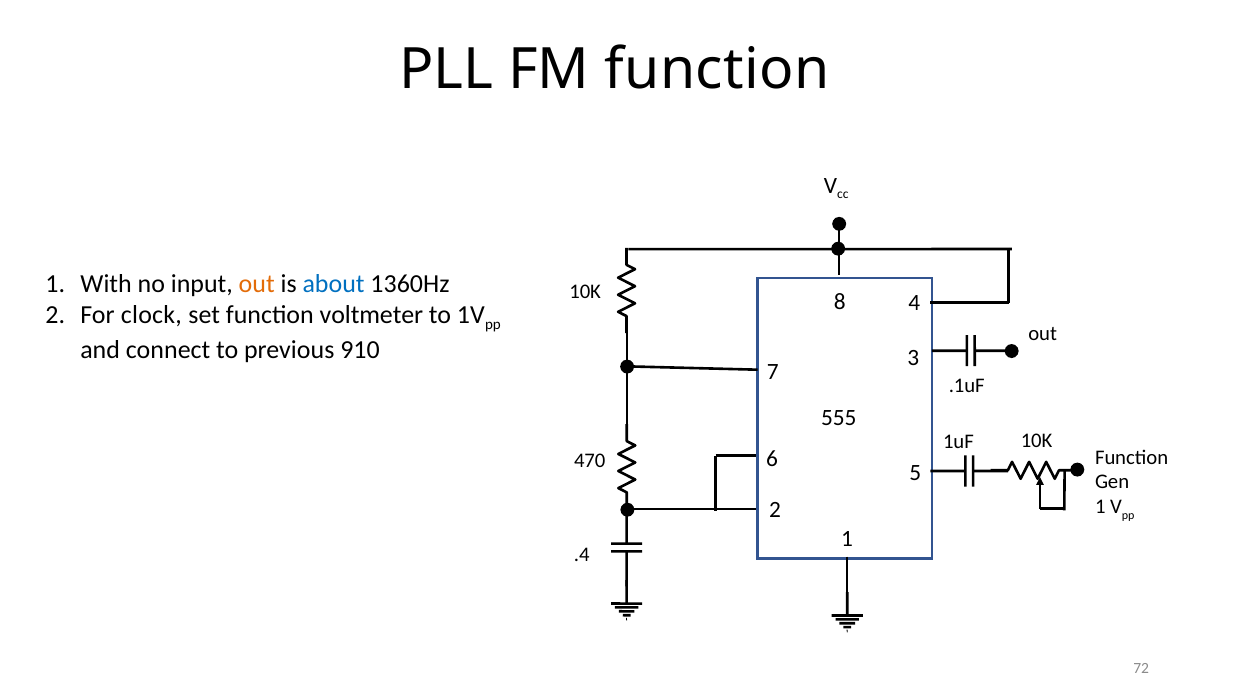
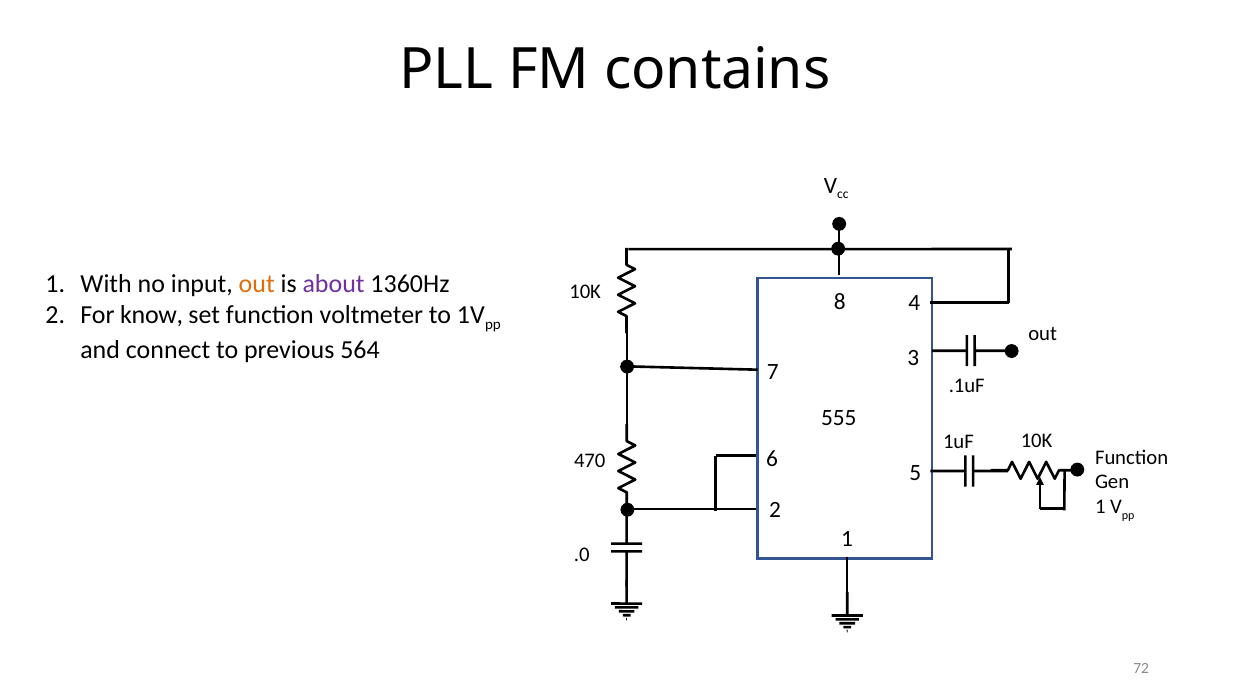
FM function: function -> contains
about colour: blue -> purple
clock: clock -> know
910: 910 -> 564
.4: .4 -> .0
